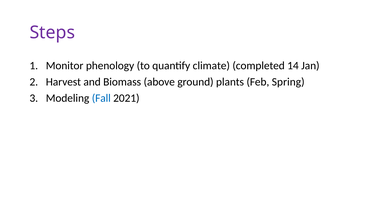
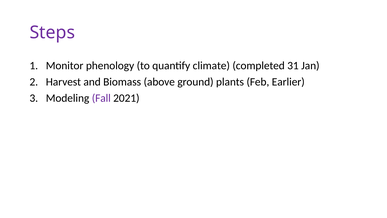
14: 14 -> 31
Spring: Spring -> Earlier
Fall colour: blue -> purple
